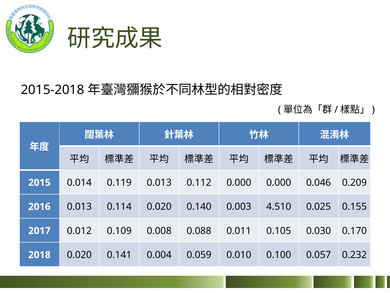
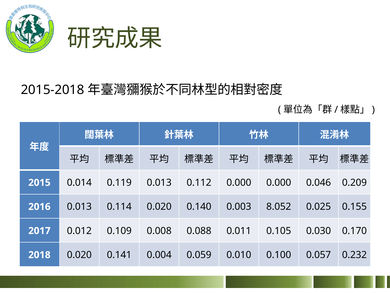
4.510: 4.510 -> 8.052
